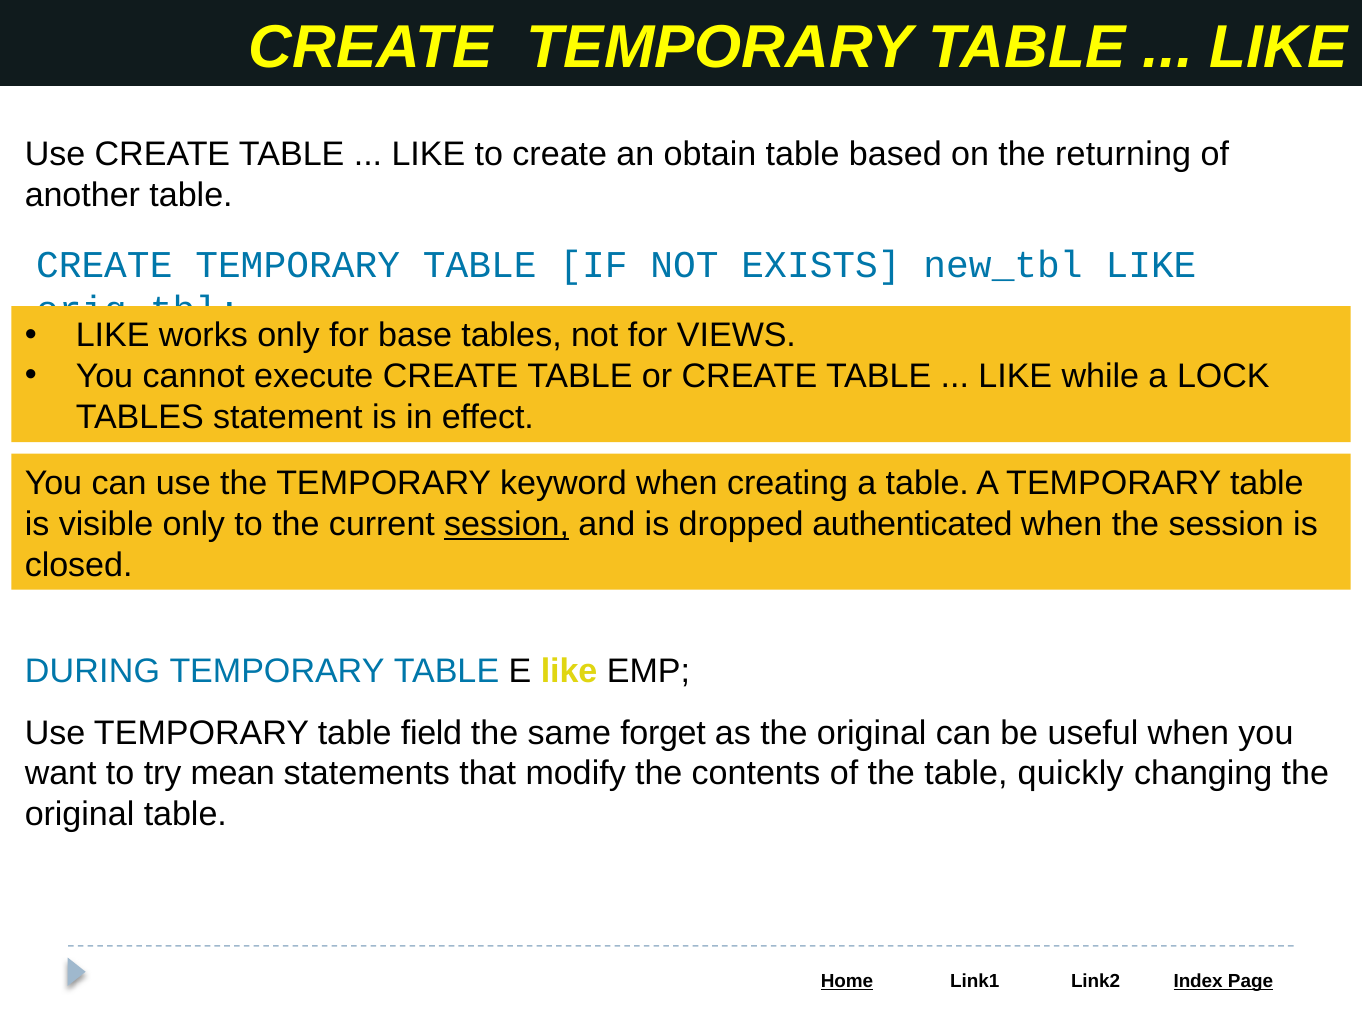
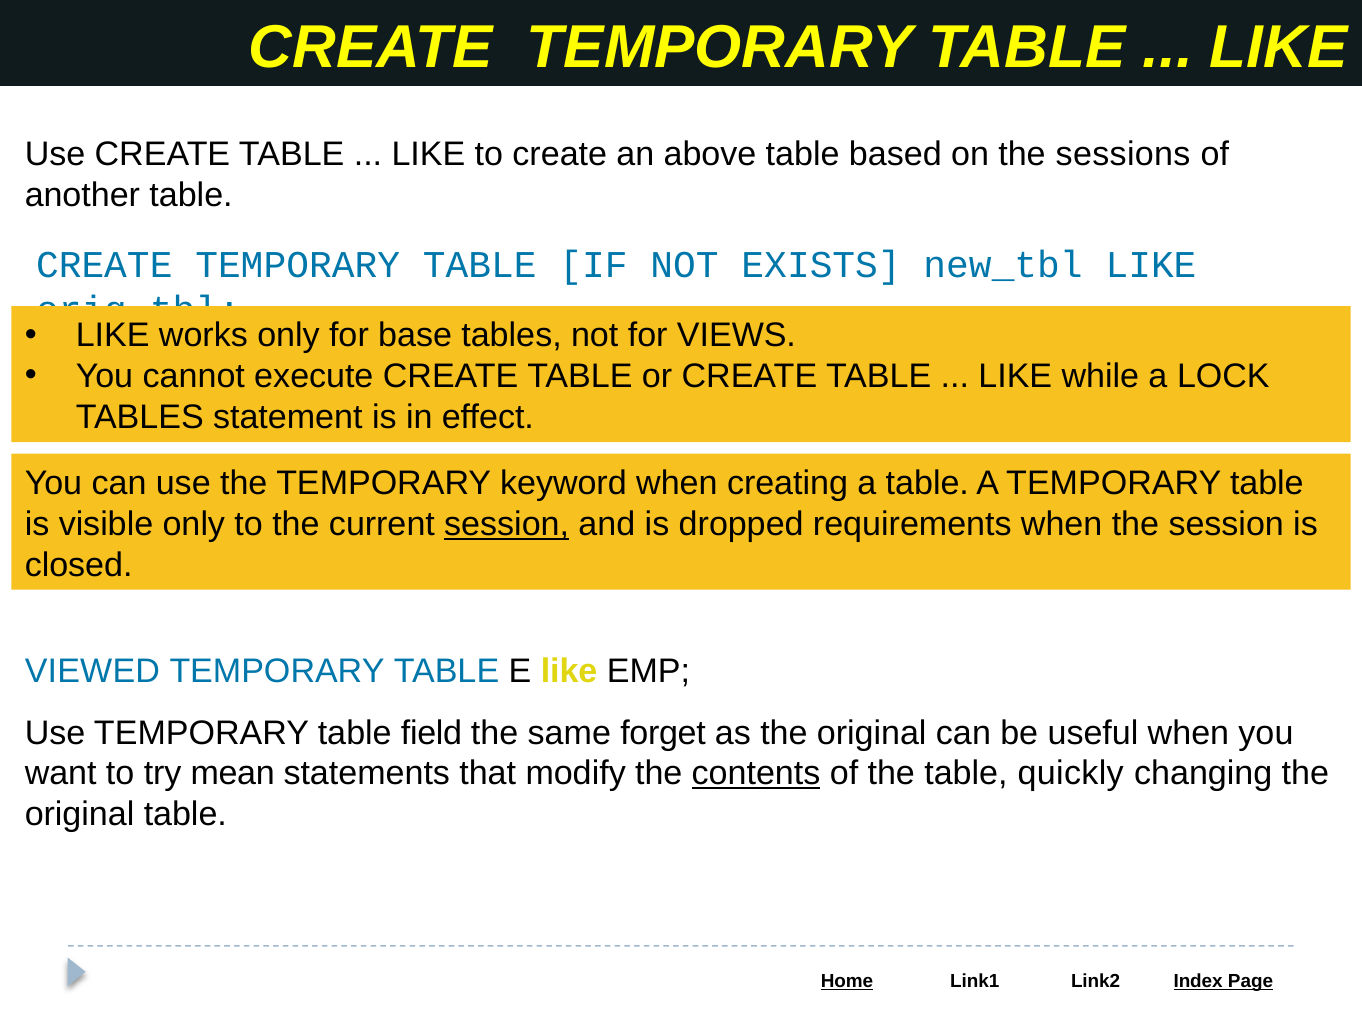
obtain: obtain -> above
returning: returning -> sessions
authenticated: authenticated -> requirements
DURING: DURING -> VIEWED
contents underline: none -> present
